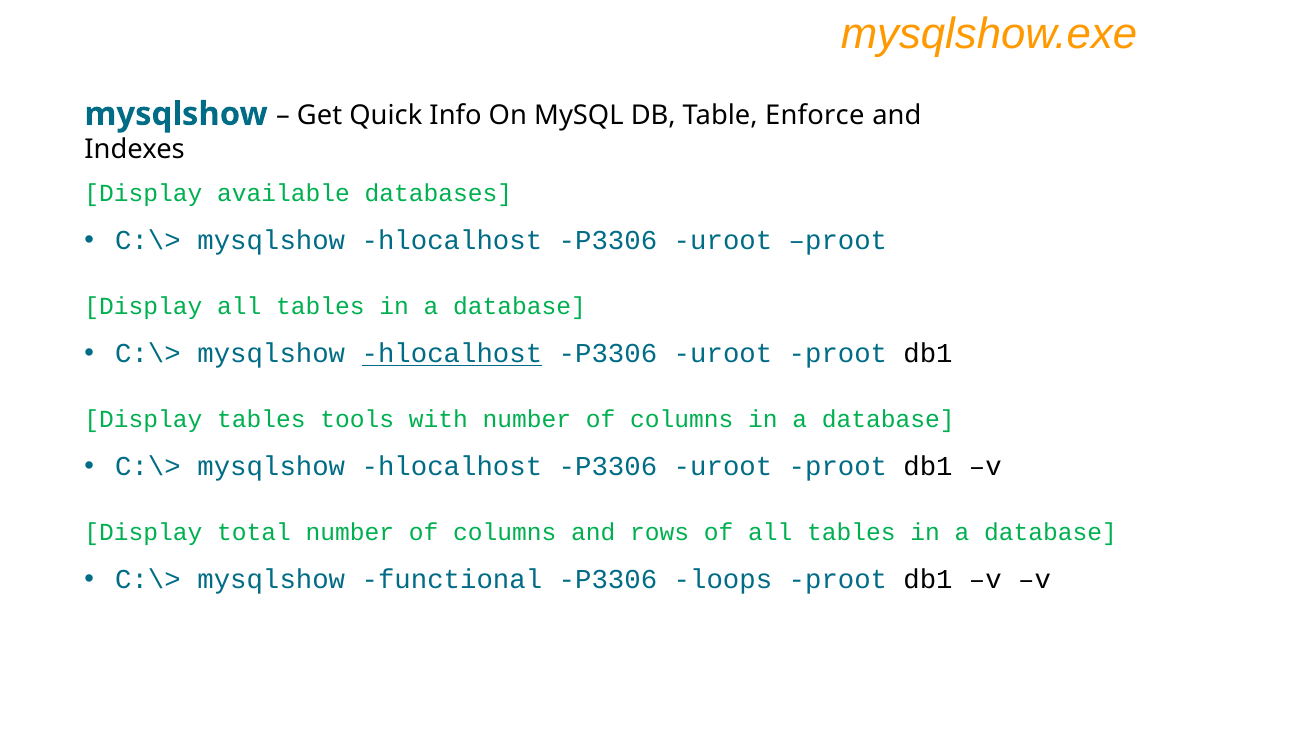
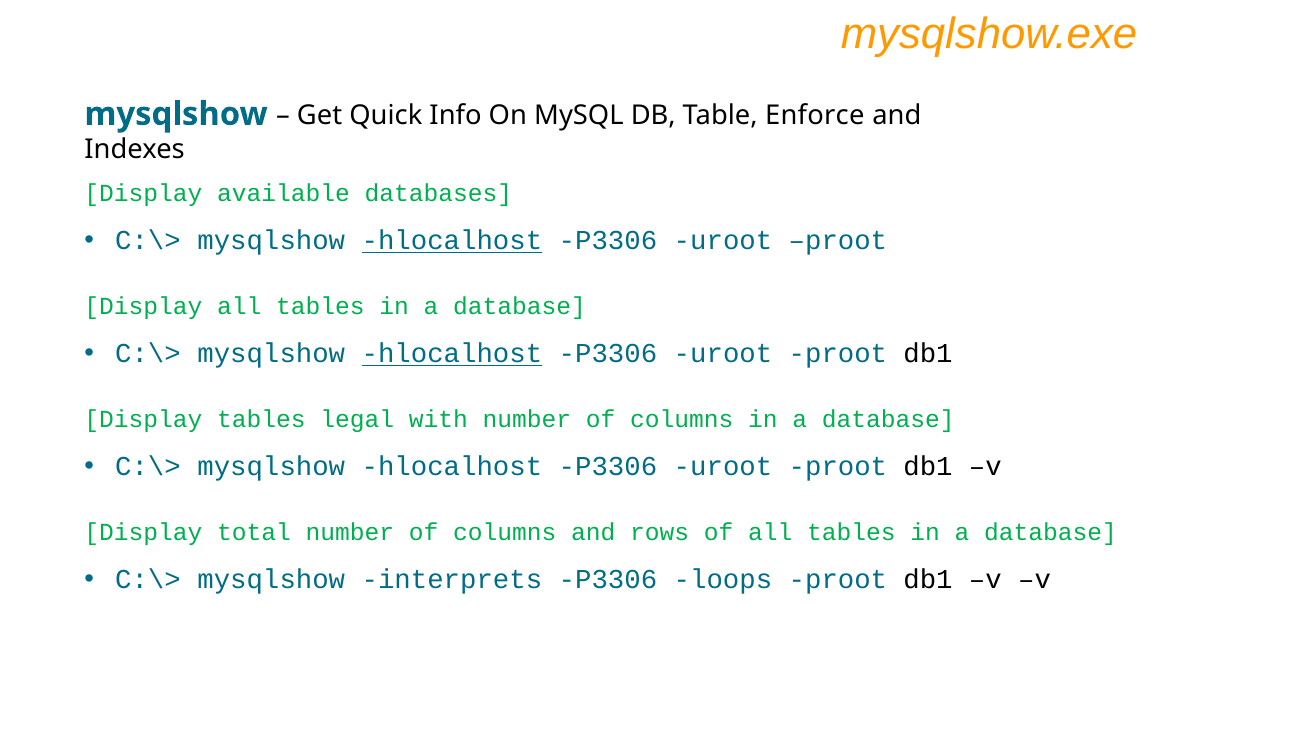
hlocalhost at (452, 241) underline: none -> present
tools: tools -> legal
functional: functional -> interprets
